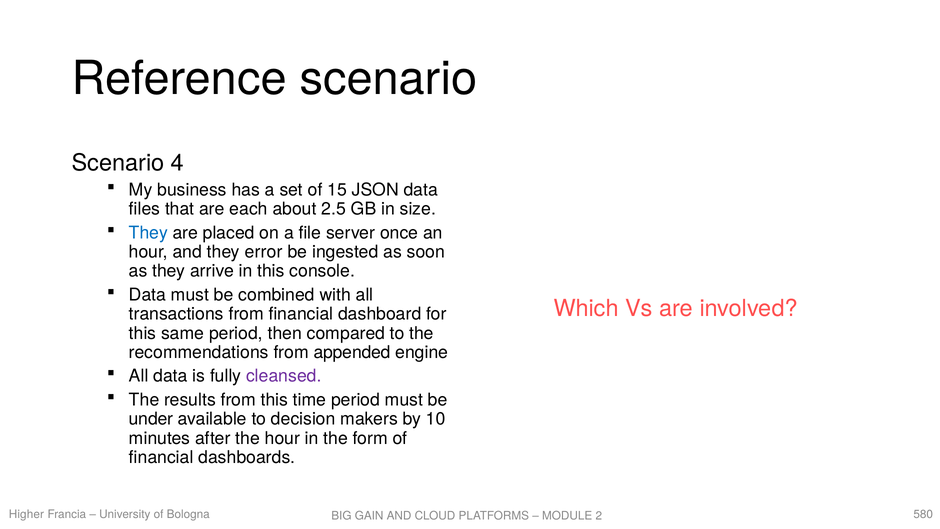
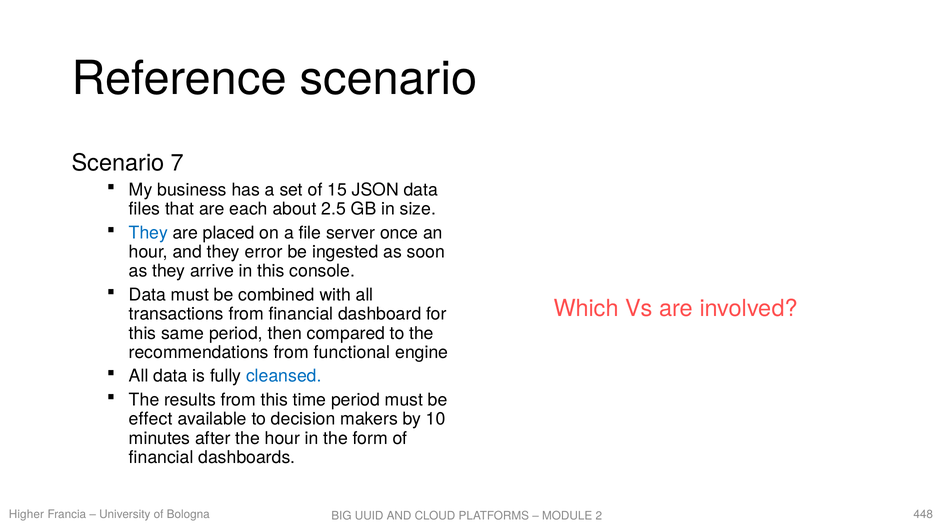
4: 4 -> 7
appended: appended -> functional
cleansed colour: purple -> blue
under: under -> effect
580: 580 -> 448
GAIN: GAIN -> UUID
